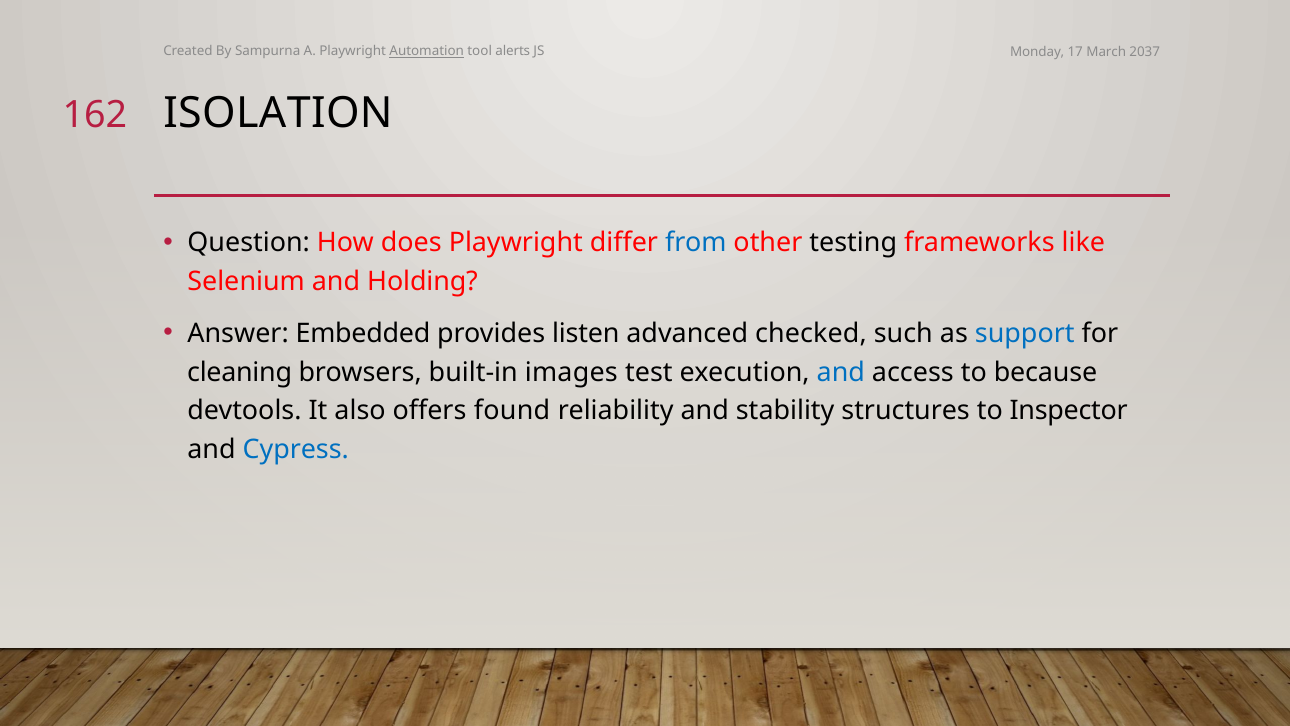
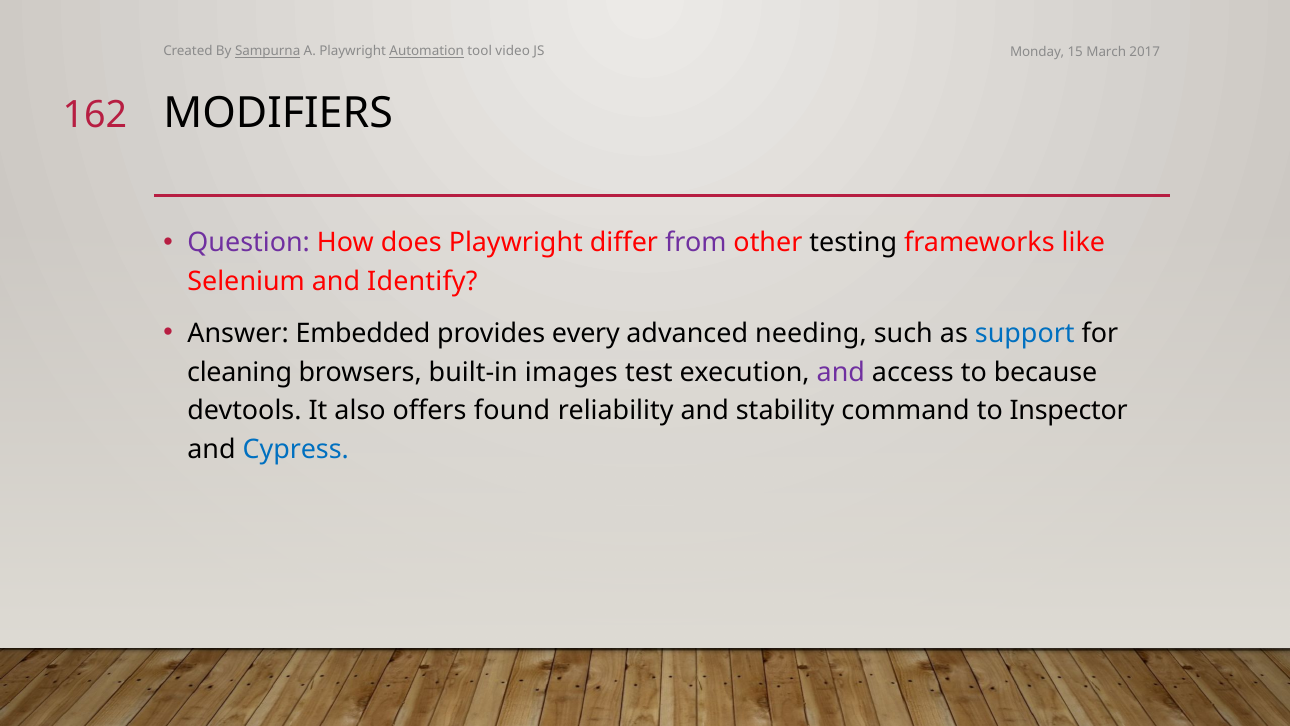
Sampurna underline: none -> present
alerts: alerts -> video
17: 17 -> 15
2037: 2037 -> 2017
ISOLATION: ISOLATION -> MODIFIERS
Question colour: black -> purple
from colour: blue -> purple
Holding: Holding -> Identify
listen: listen -> every
checked: checked -> needing
and at (841, 372) colour: blue -> purple
structures: structures -> command
